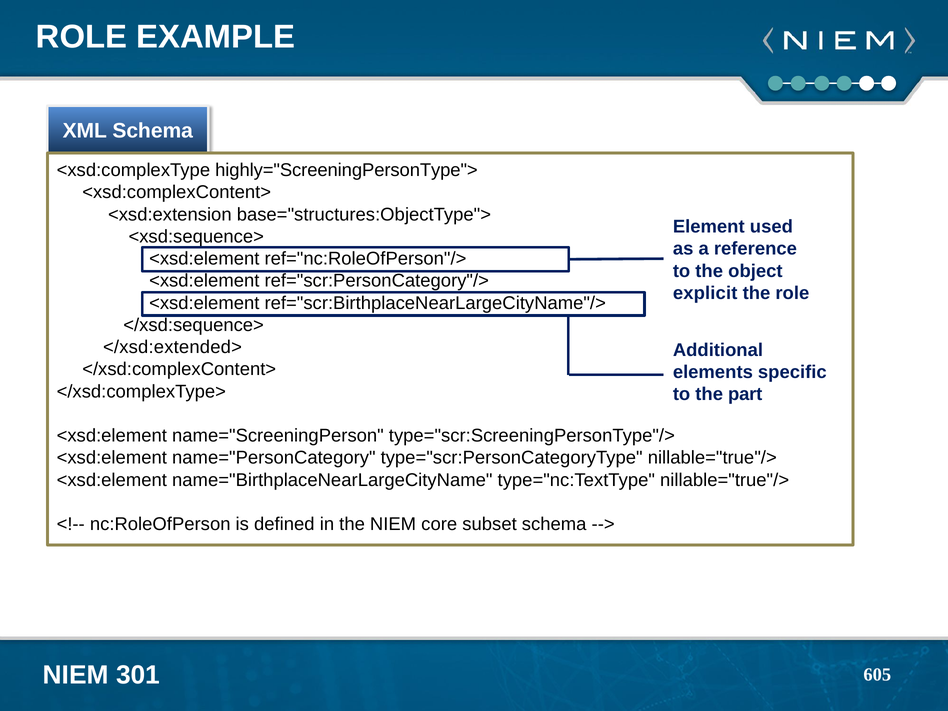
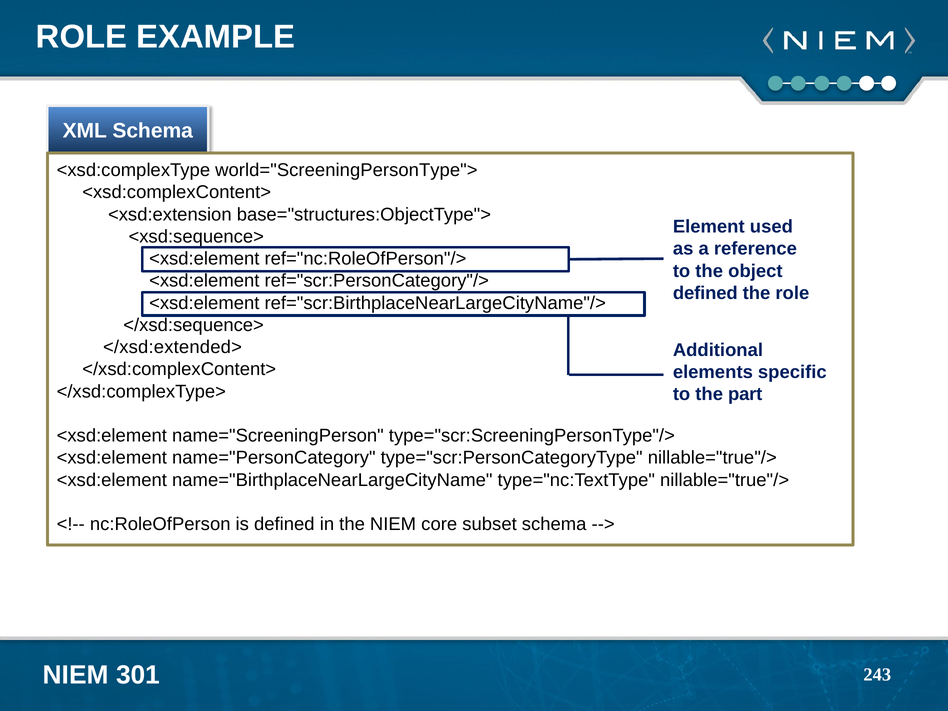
highly="ScreeningPersonType">: highly="ScreeningPersonType"> -> world="ScreeningPersonType">
explicit at (705, 293): explicit -> defined
605: 605 -> 243
